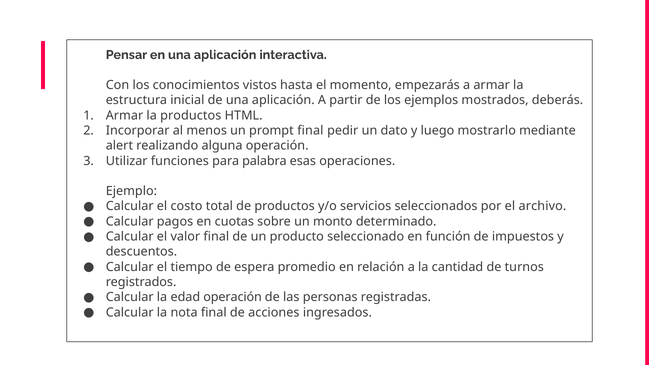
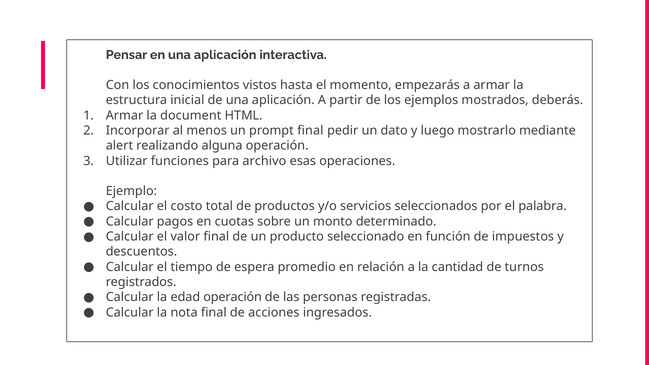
la productos: productos -> document
palabra: palabra -> archivo
archivo: archivo -> palabra
